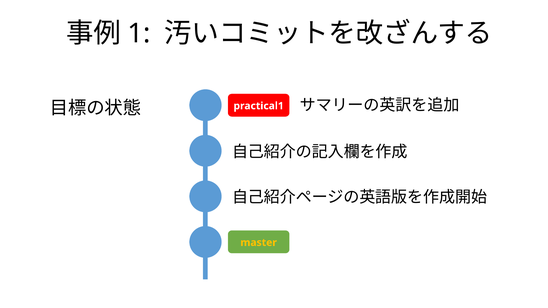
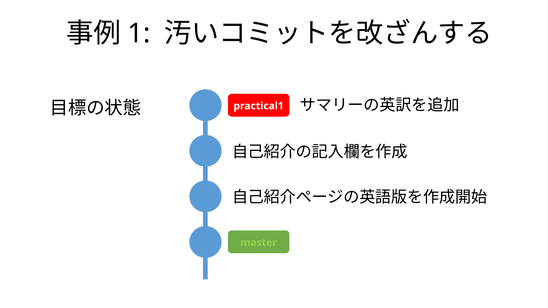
master colour: yellow -> light green
